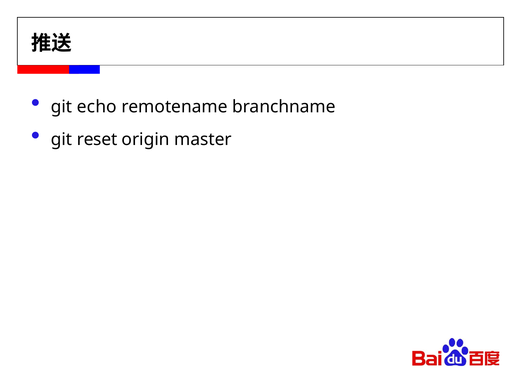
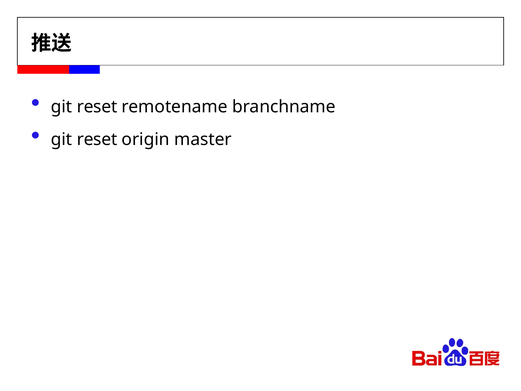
echo at (97, 107): echo -> reset
